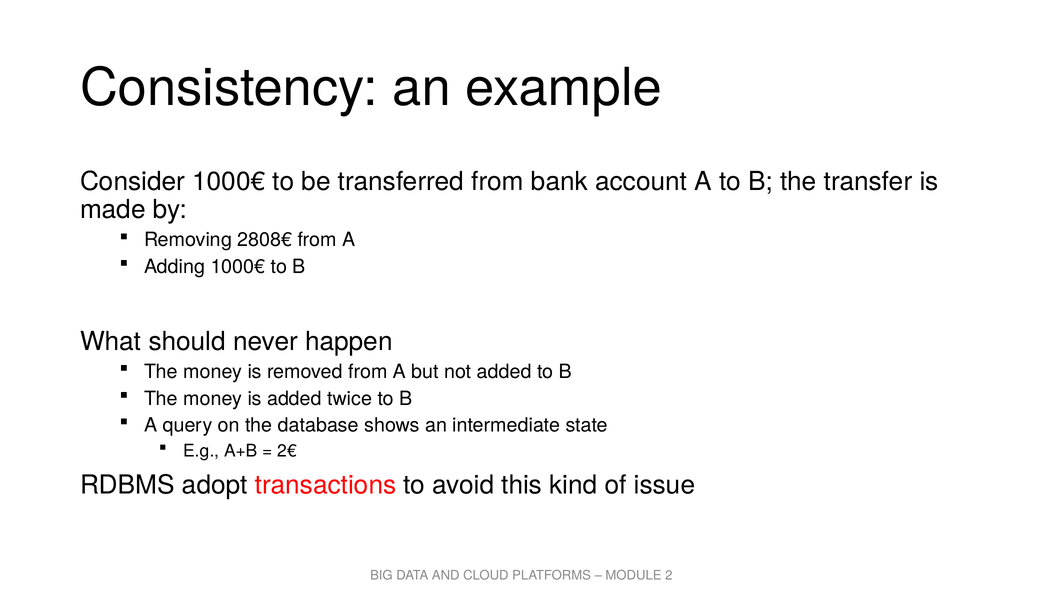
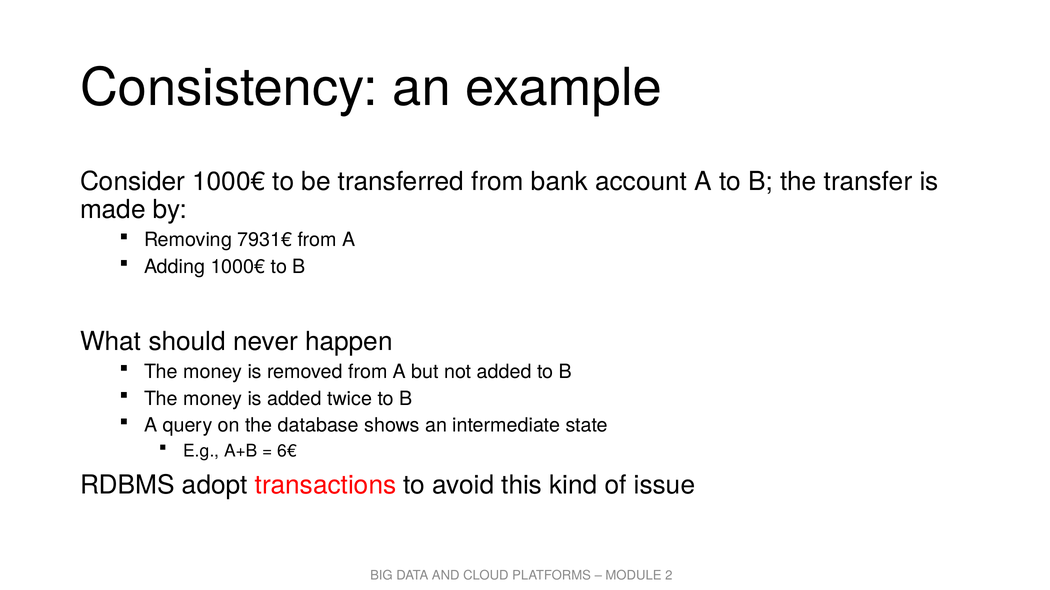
2808€: 2808€ -> 7931€
2€: 2€ -> 6€
